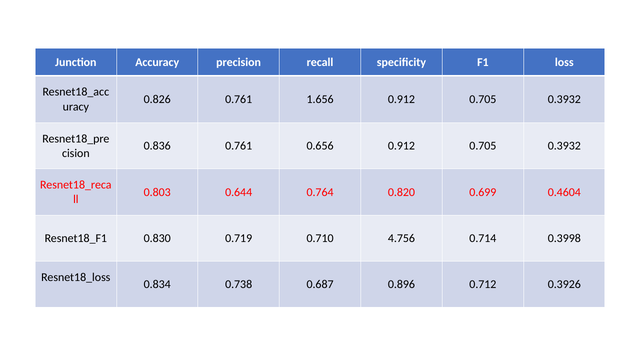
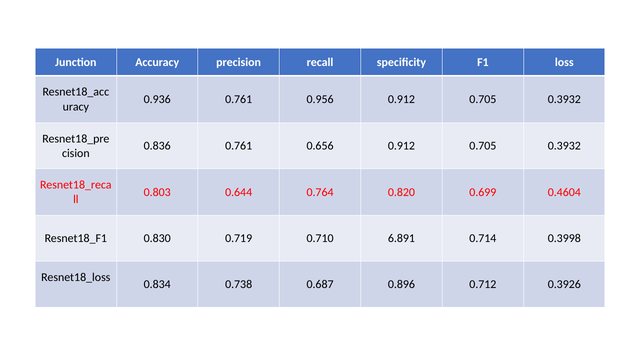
0.826: 0.826 -> 0.936
1.656: 1.656 -> 0.956
4.756: 4.756 -> 6.891
